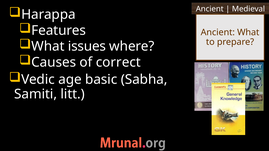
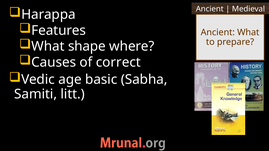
issues: issues -> shape
